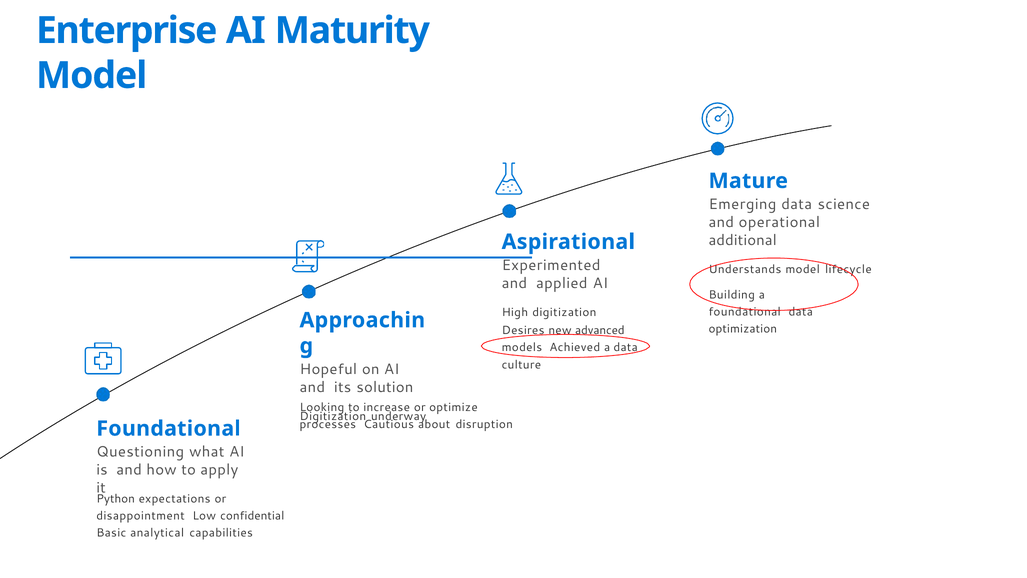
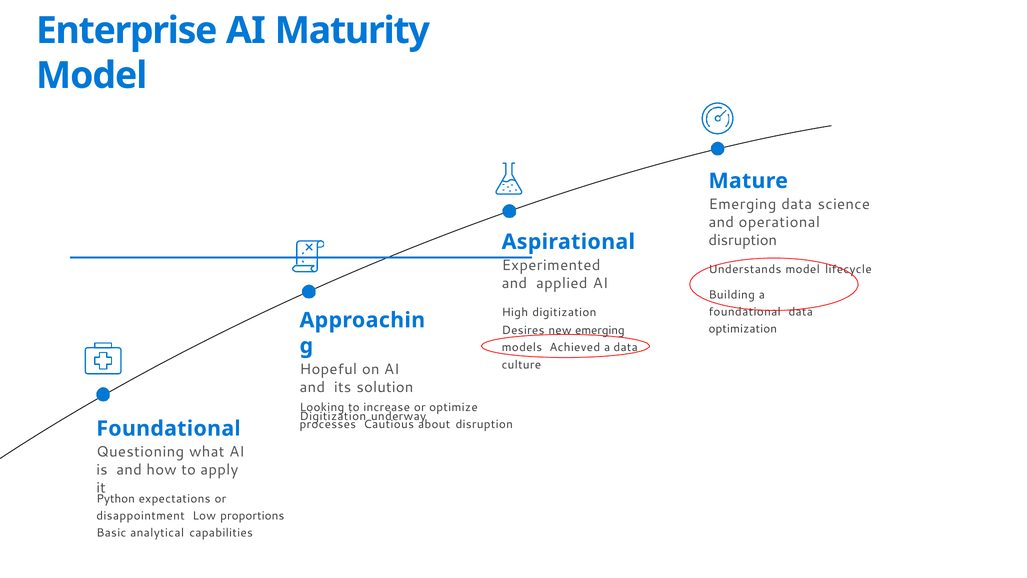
additional at (743, 240): additional -> disruption
new advanced: advanced -> emerging
confidential: confidential -> proportions
